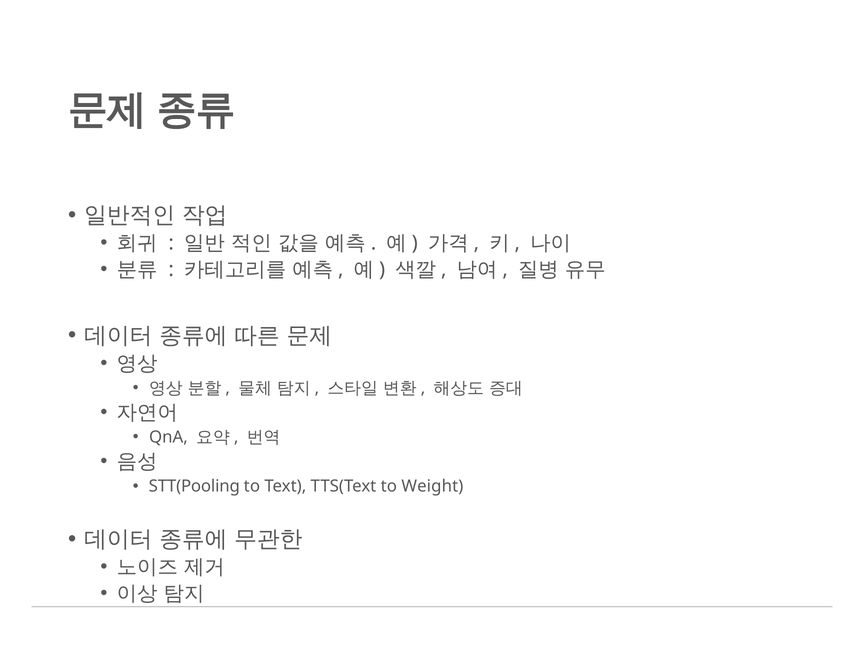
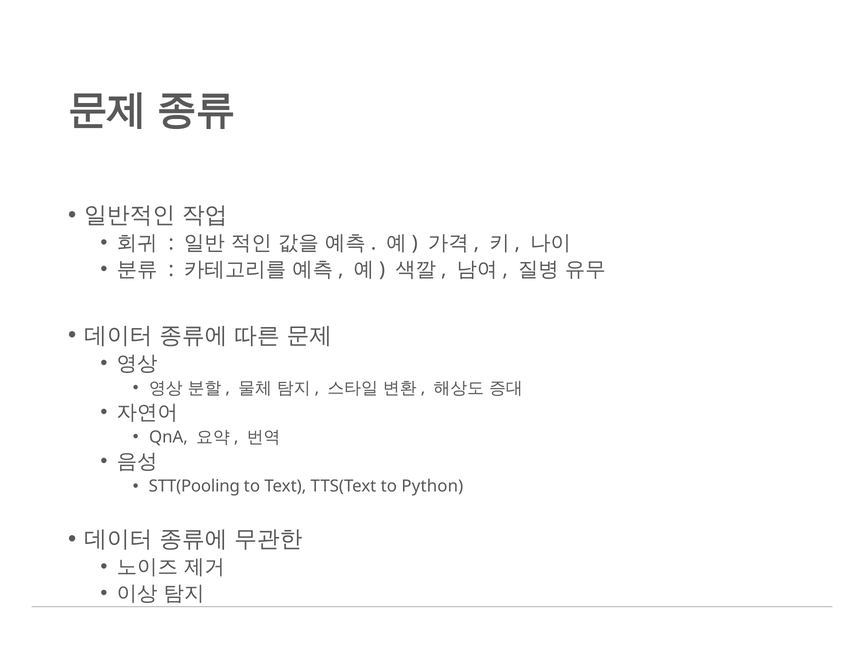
Weight: Weight -> Python
